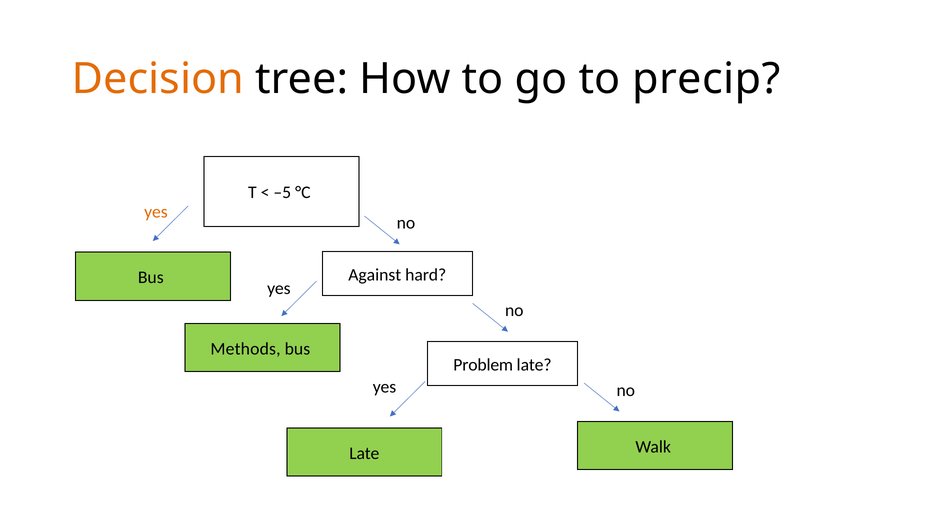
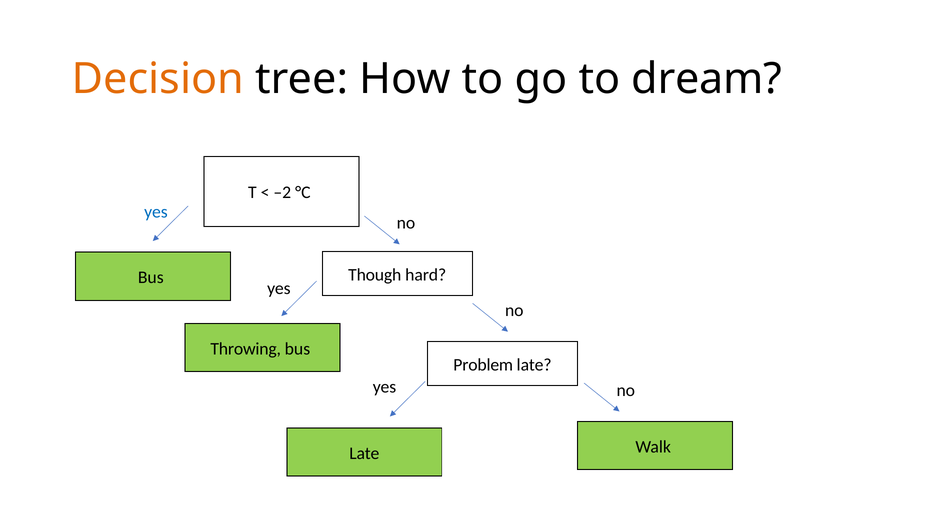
precip: precip -> dream
–5: –5 -> –2
yes at (156, 212) colour: orange -> blue
Against: Against -> Though
Methods: Methods -> Throwing
